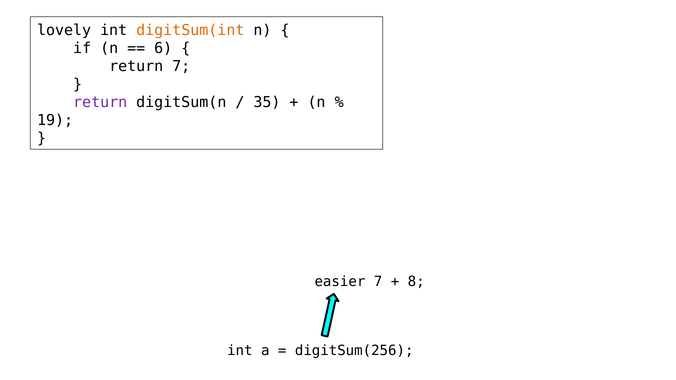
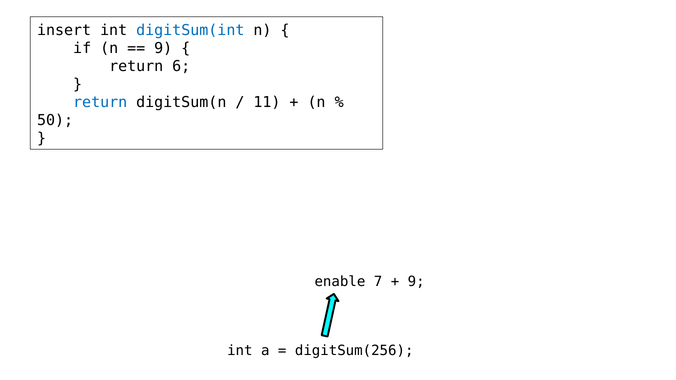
lovely: lovely -> insert
digitSum(int colour: orange -> blue
6 at (163, 48): 6 -> 9
return 7: 7 -> 6
return at (100, 102) colour: purple -> blue
35: 35 -> 11
19: 19 -> 50
easier: easier -> enable
8 at (416, 282): 8 -> 9
